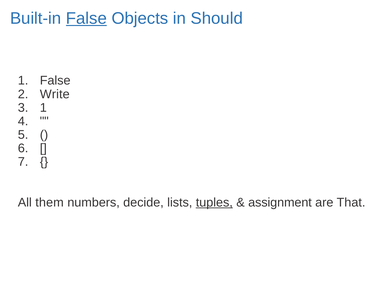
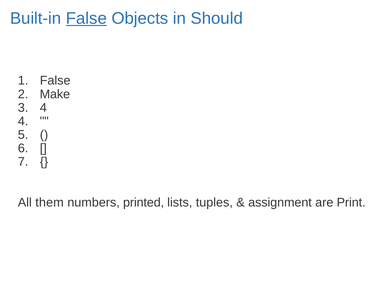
Write: Write -> Make
1 at (43, 108): 1 -> 4
decide: decide -> printed
tuples underline: present -> none
That: That -> Print
